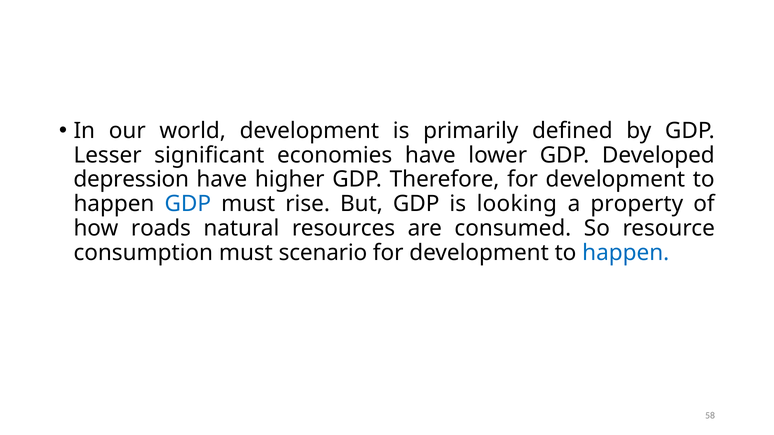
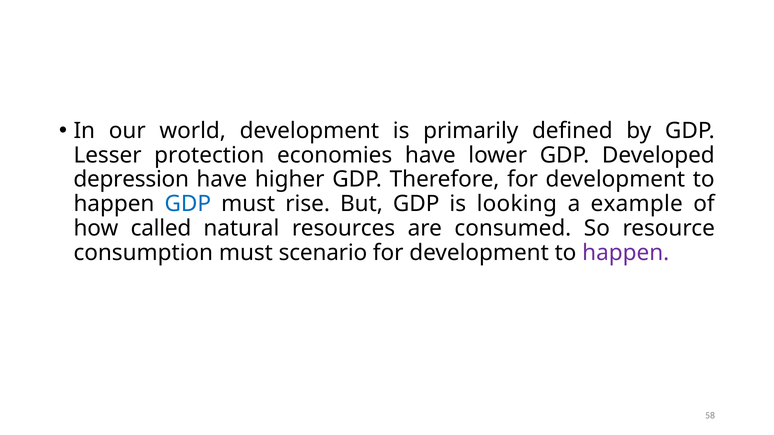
significant: significant -> protection
property: property -> example
roads: roads -> called
happen at (626, 253) colour: blue -> purple
